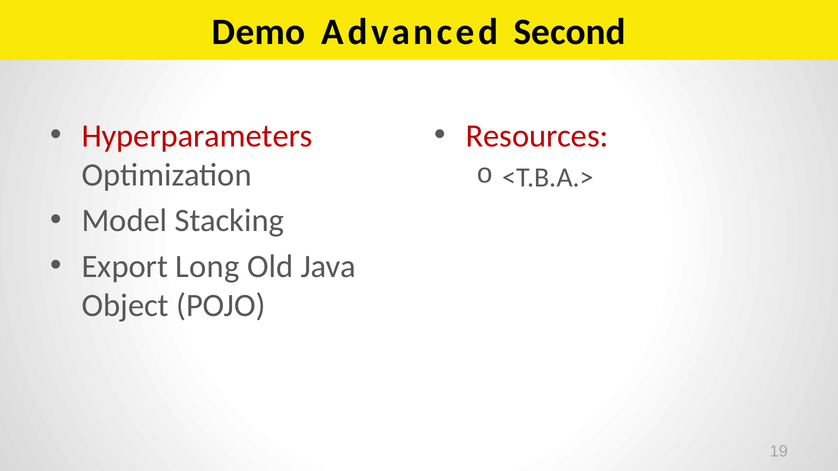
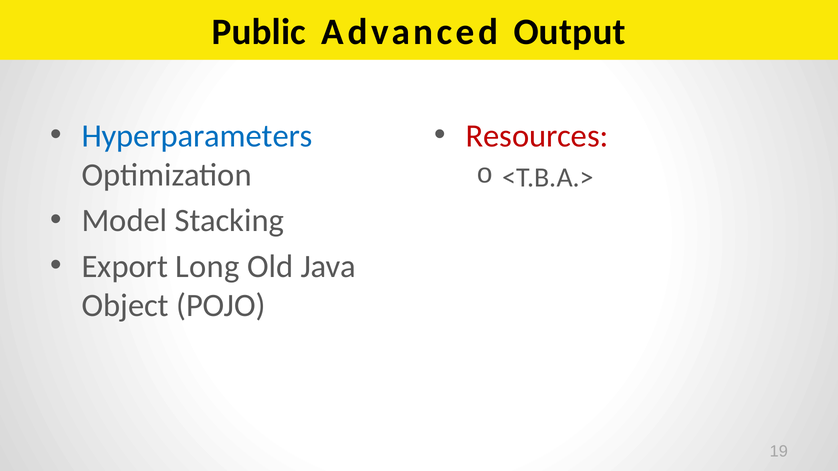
Demo: Demo -> Public
Second: Second -> Output
Hyperparameters colour: red -> blue
